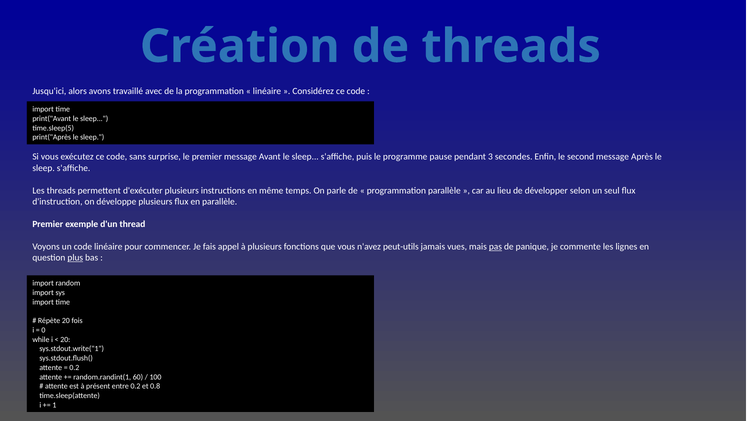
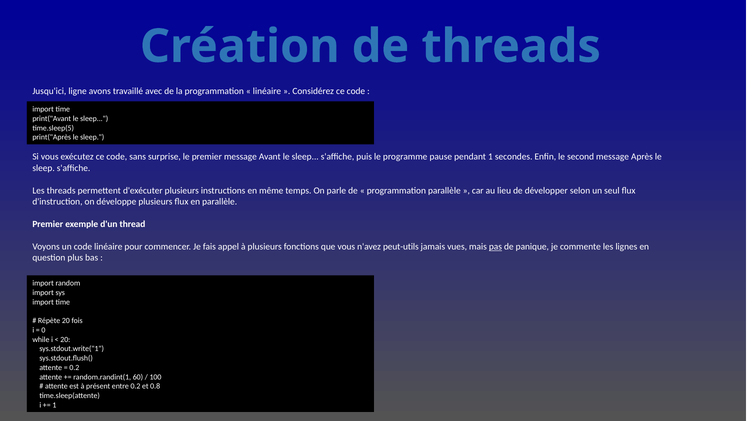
alors: alors -> ligne
pendant 3: 3 -> 1
plus underline: present -> none
